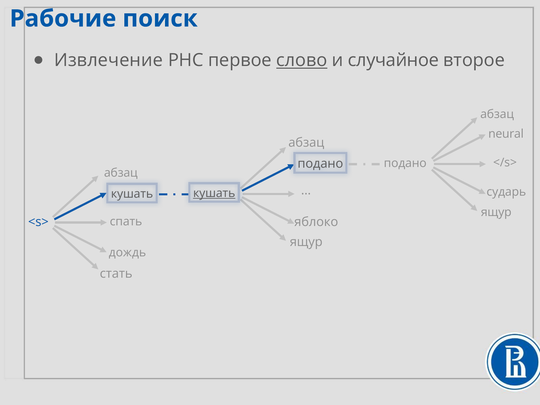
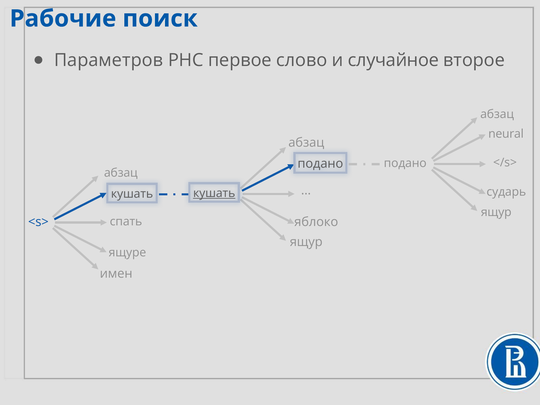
Извлечение: Извлечение -> Параметров
слово underline: present -> none
дождь: дождь -> ящуре
стать: стать -> имен
